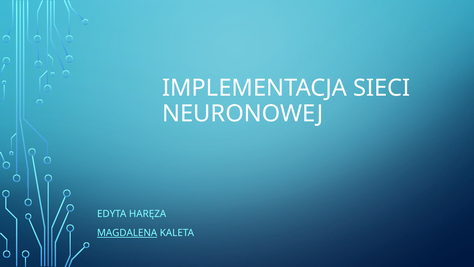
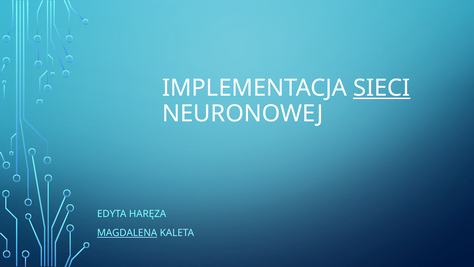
SIECI underline: none -> present
